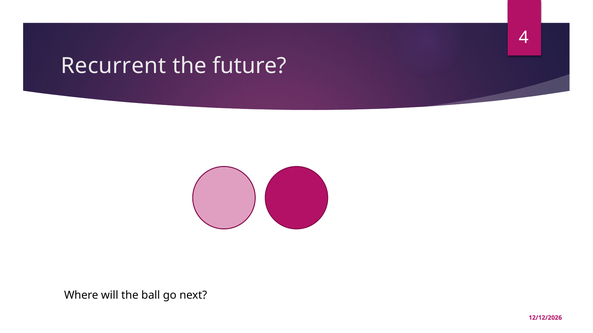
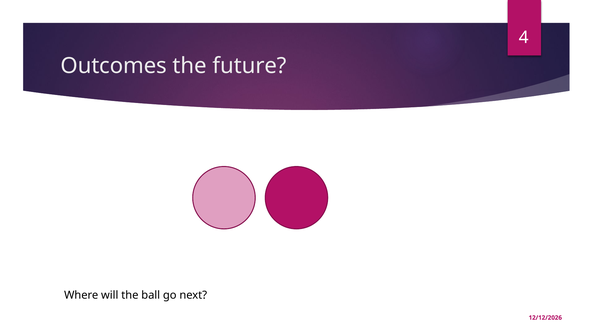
Recurrent: Recurrent -> Outcomes
